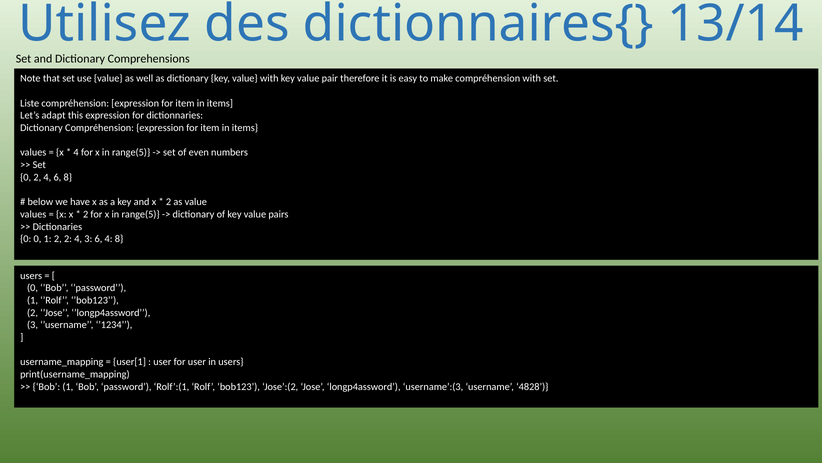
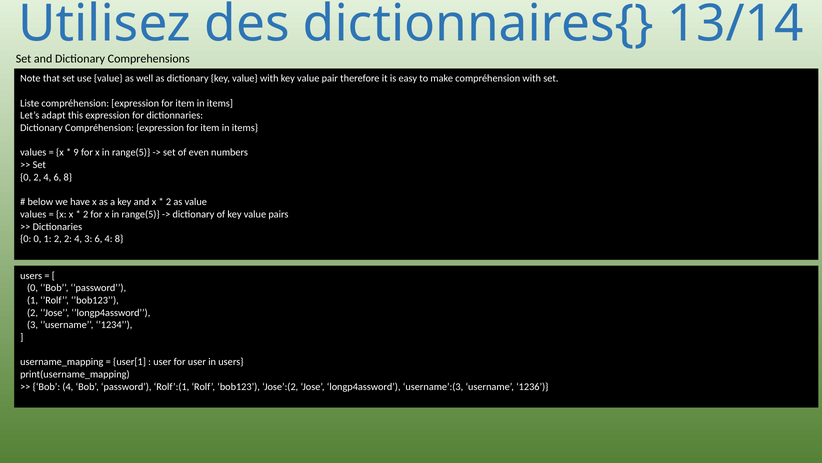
4 at (76, 152): 4 -> 9
Bob 1: 1 -> 4
4828: 4828 -> 1236
